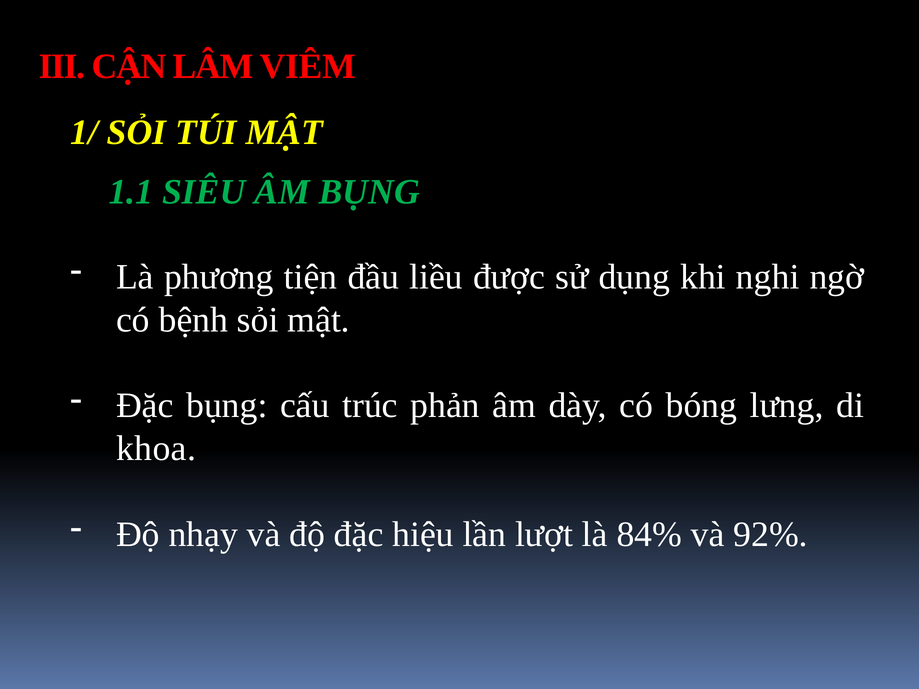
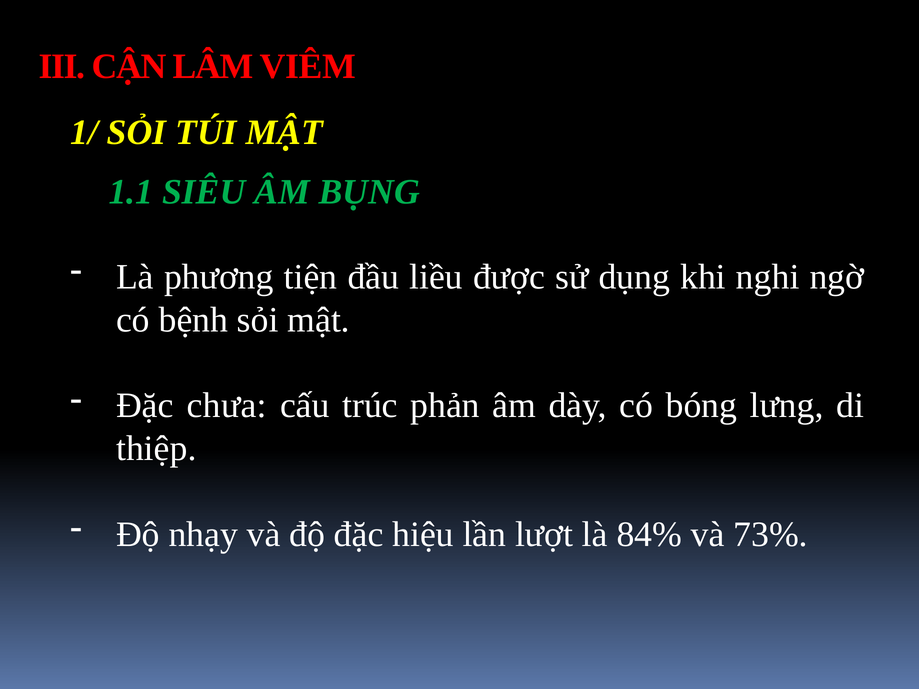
Đặc bụng: bụng -> chưa
khoa: khoa -> thiệp
92%: 92% -> 73%
